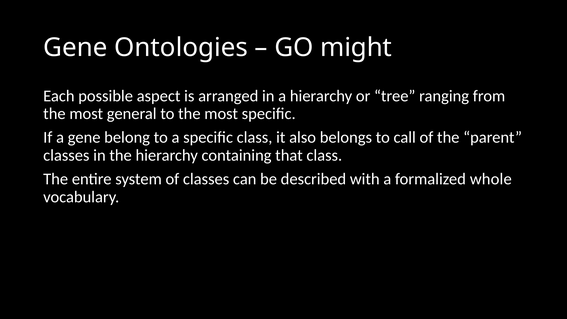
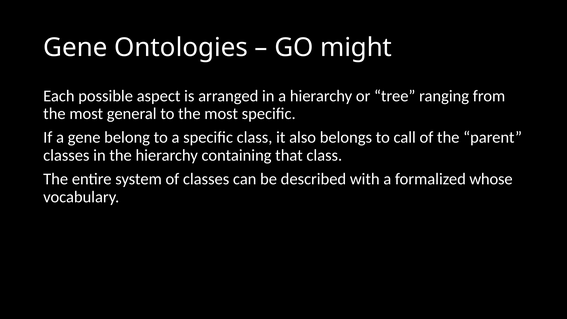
whole: whole -> whose
